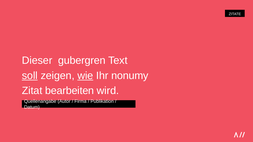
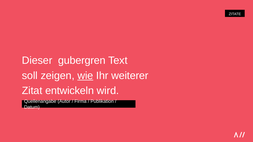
soll underline: present -> none
nonumy: nonumy -> weiterer
bearbeiten: bearbeiten -> entwickeln
